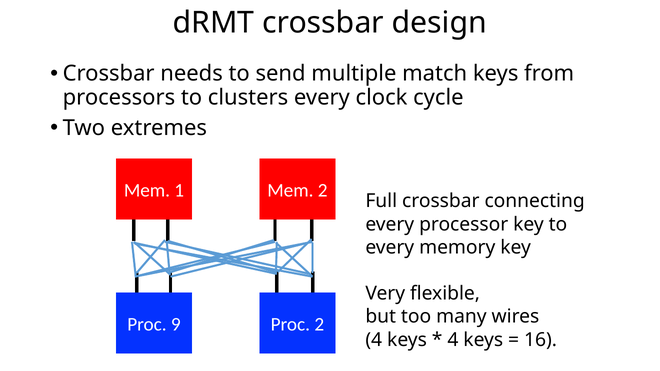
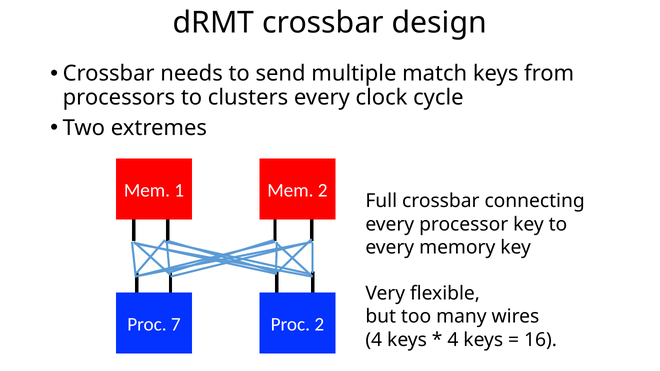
9: 9 -> 7
